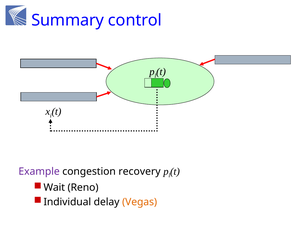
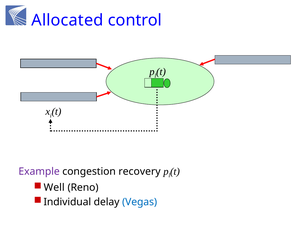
Summary: Summary -> Allocated
Wait: Wait -> Well
Vegas colour: orange -> blue
